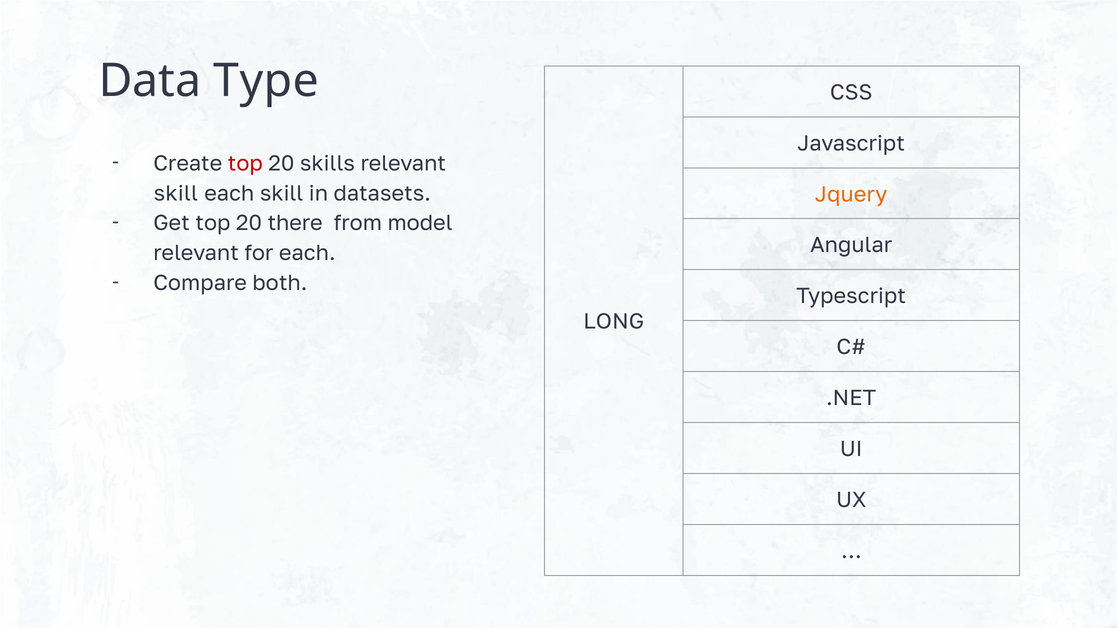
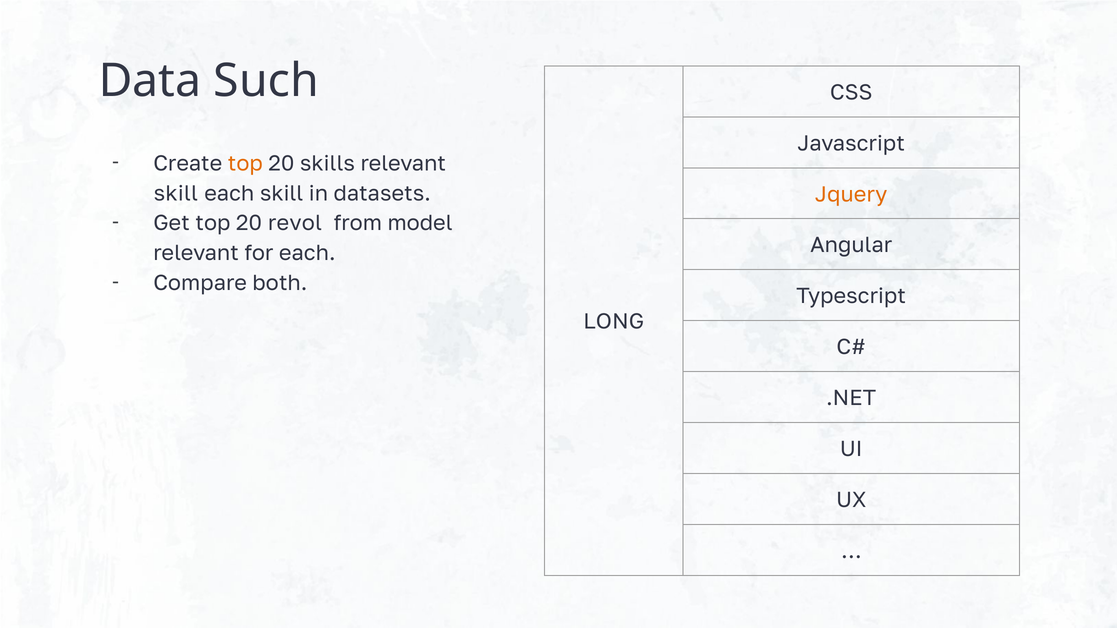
Type: Type -> Such
top at (245, 164) colour: red -> orange
there: there -> revol
